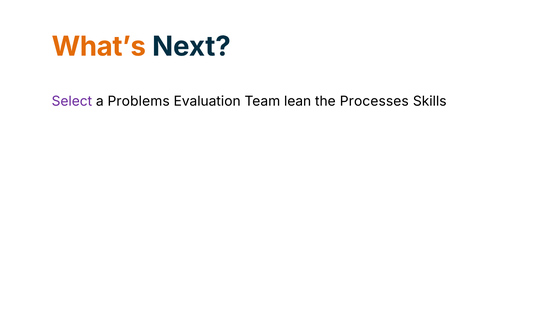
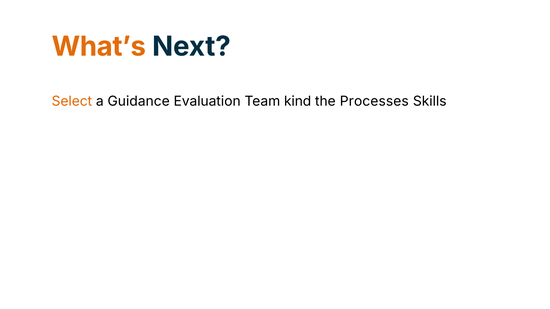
Select colour: purple -> orange
Problems: Problems -> Guidance
lean: lean -> kind
